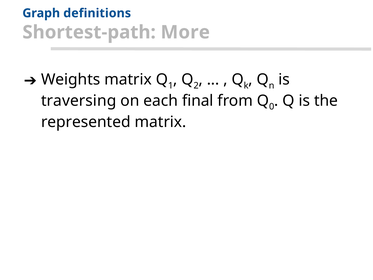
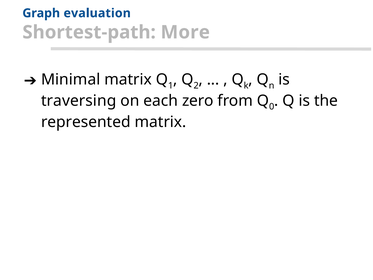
definitions: definitions -> evaluation
Weights: Weights -> Minimal
final: final -> zero
